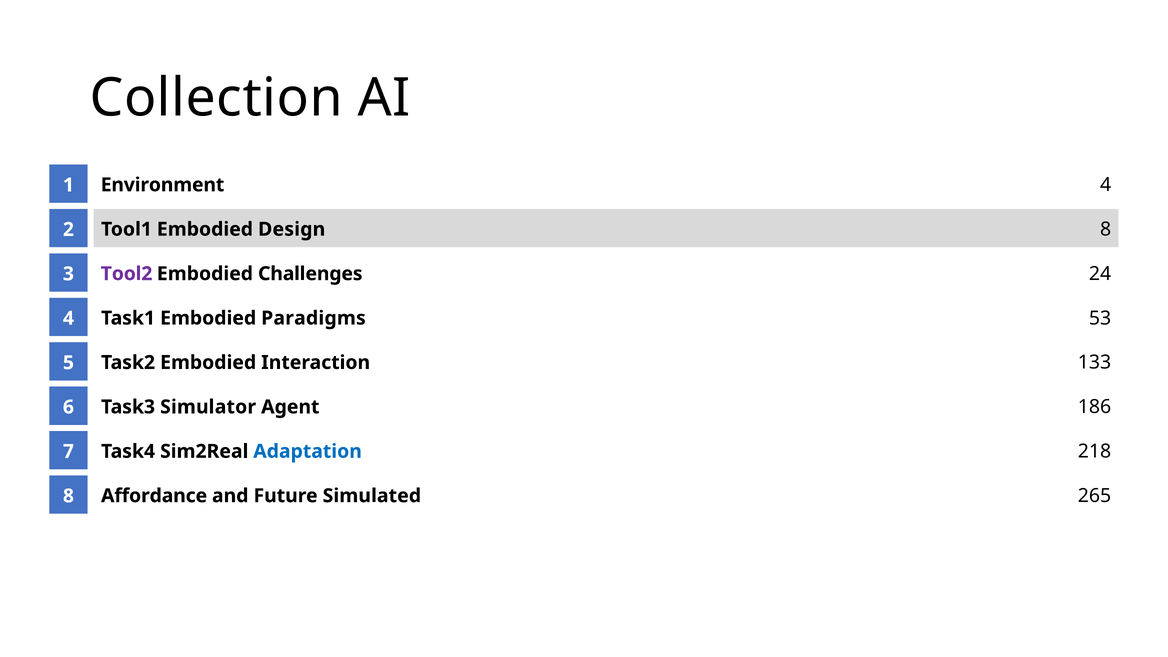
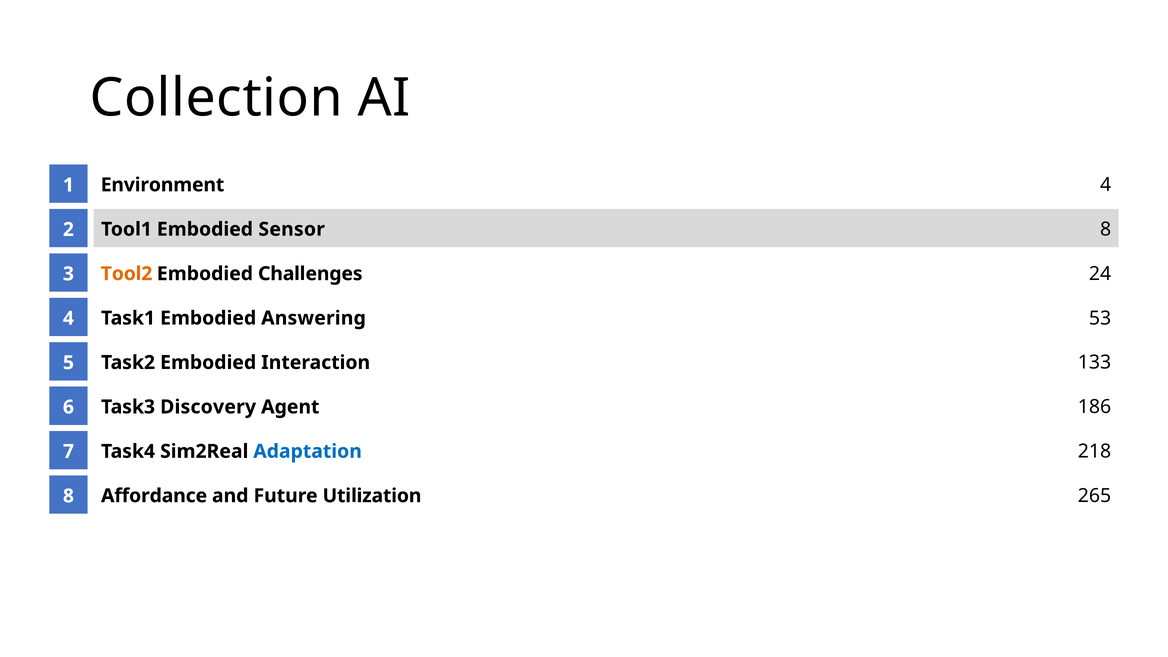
Design: Design -> Sensor
Tool2 colour: purple -> orange
Paradigms: Paradigms -> Answering
Simulator: Simulator -> Discovery
Simulated: Simulated -> Utilization
